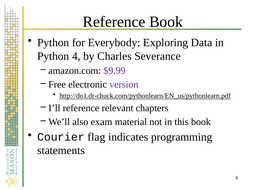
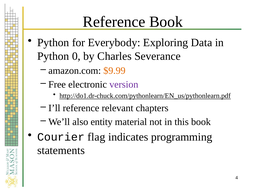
Python 4: 4 -> 0
$9.99 colour: purple -> orange
exam: exam -> entity
